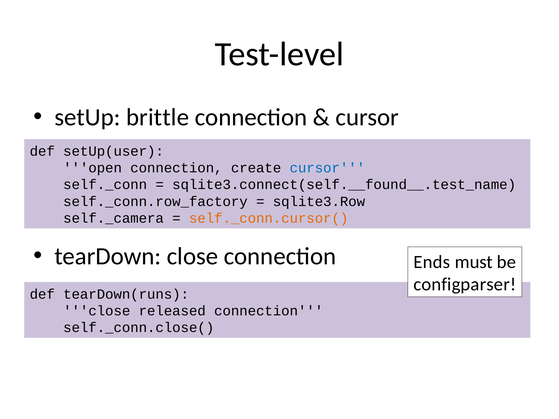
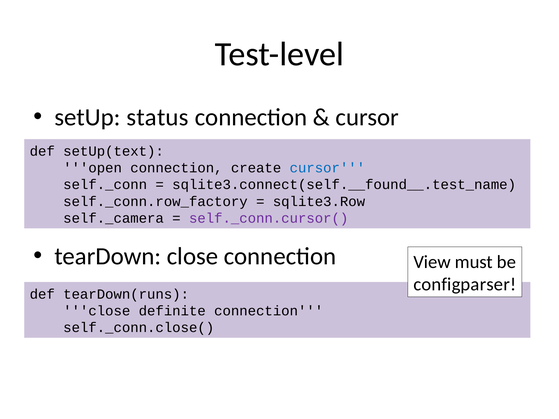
brittle: brittle -> status
setUp(user: setUp(user -> setUp(text
self._conn.cursor( colour: orange -> purple
Ends: Ends -> View
released: released -> definite
